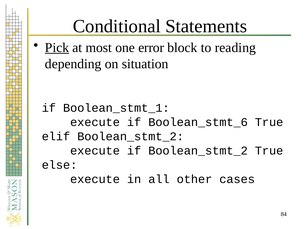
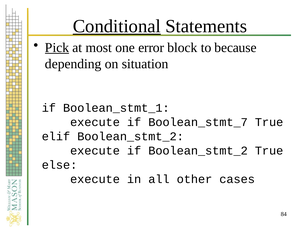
Conditional underline: none -> present
reading: reading -> because
Boolean_stmt_6: Boolean_stmt_6 -> Boolean_stmt_7
